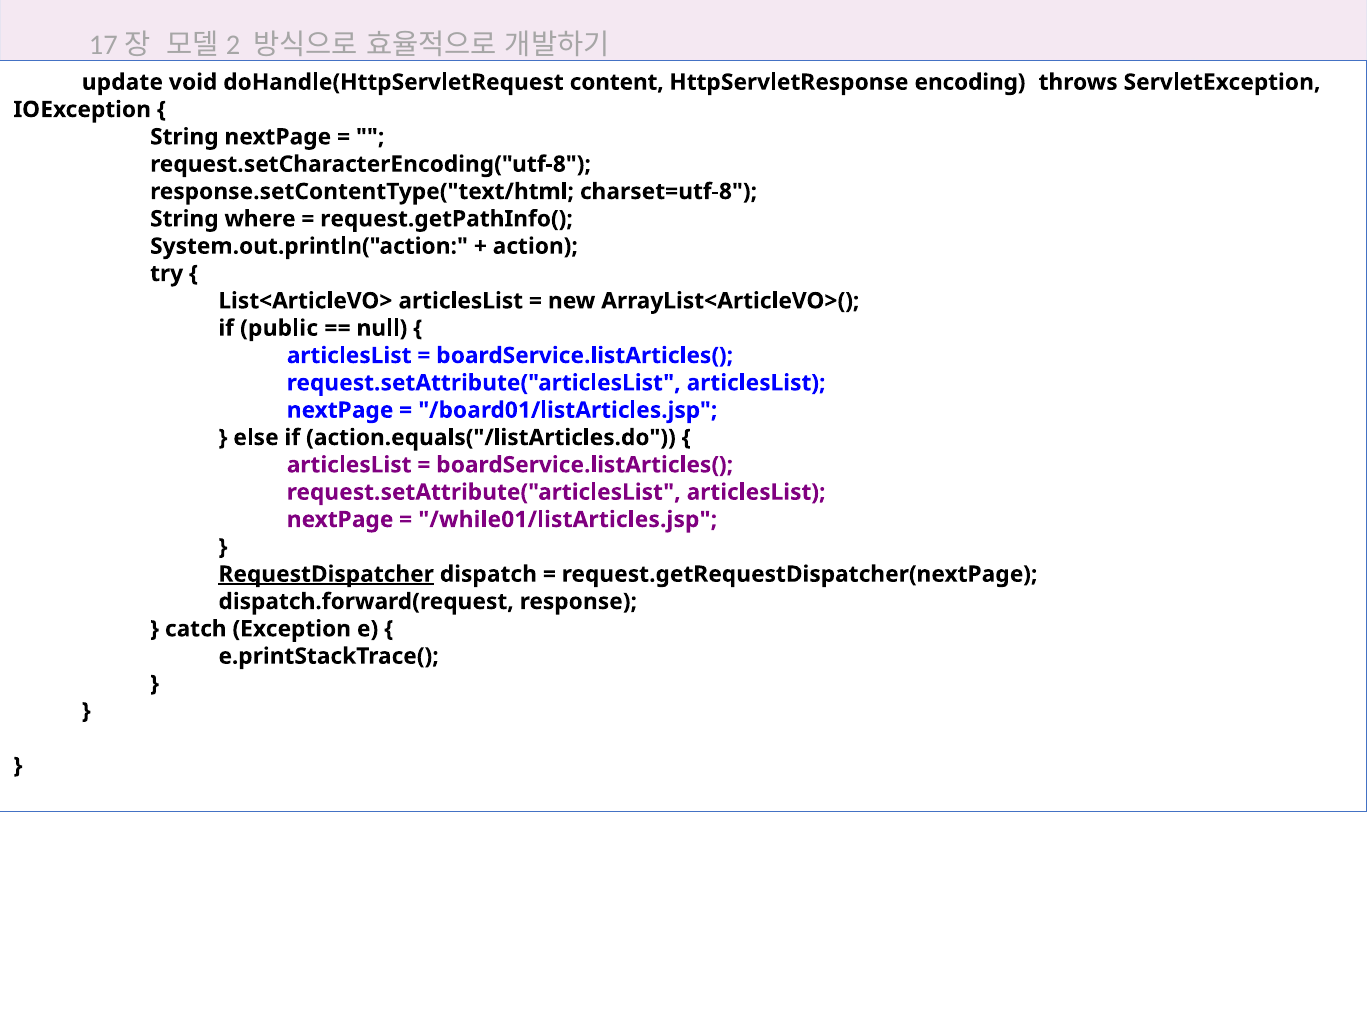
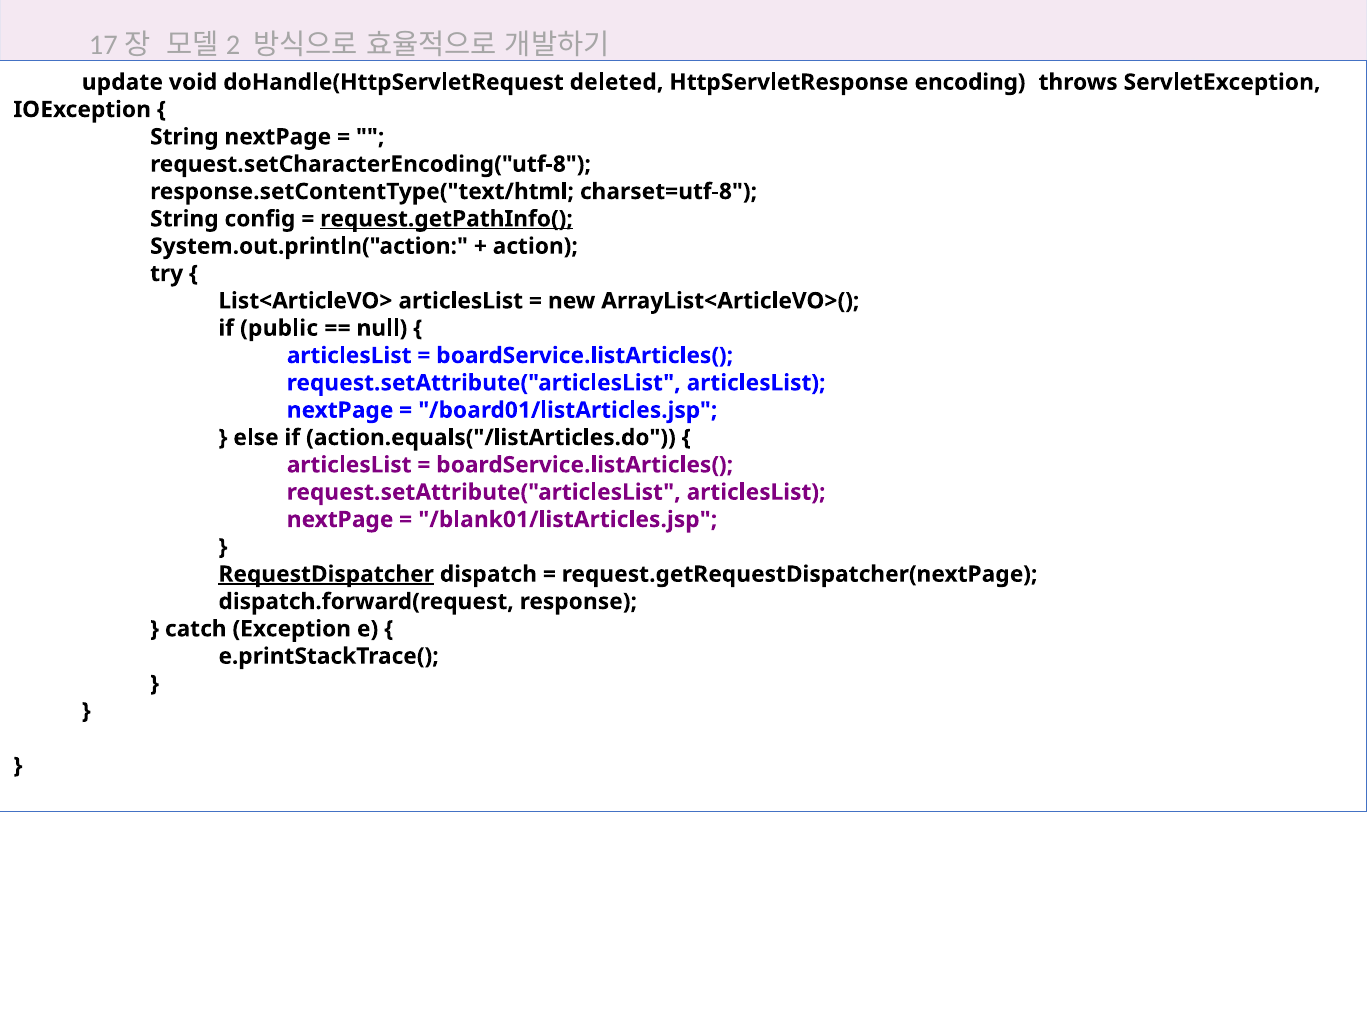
content: content -> deleted
where: where -> config
request.getPathInfo( underline: none -> present
/while01/listArticles.jsp: /while01/listArticles.jsp -> /blank01/listArticles.jsp
